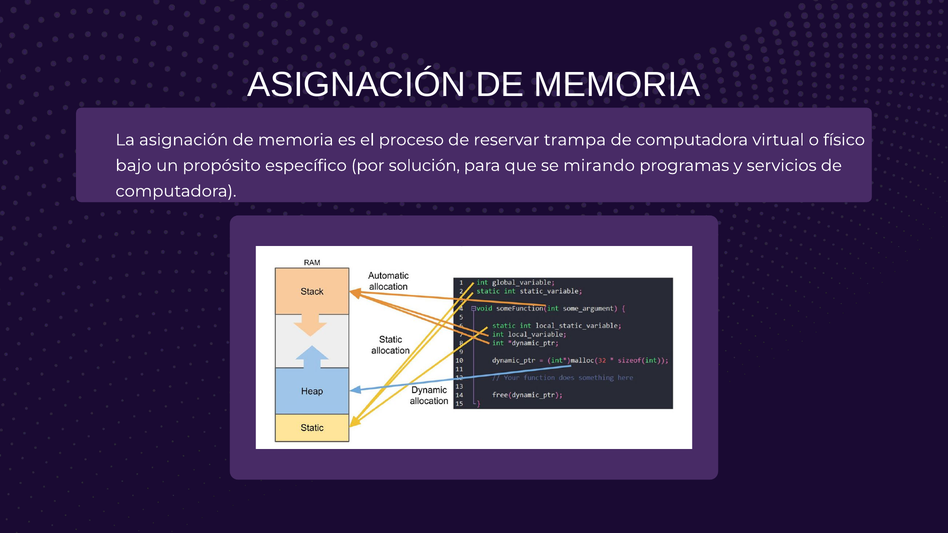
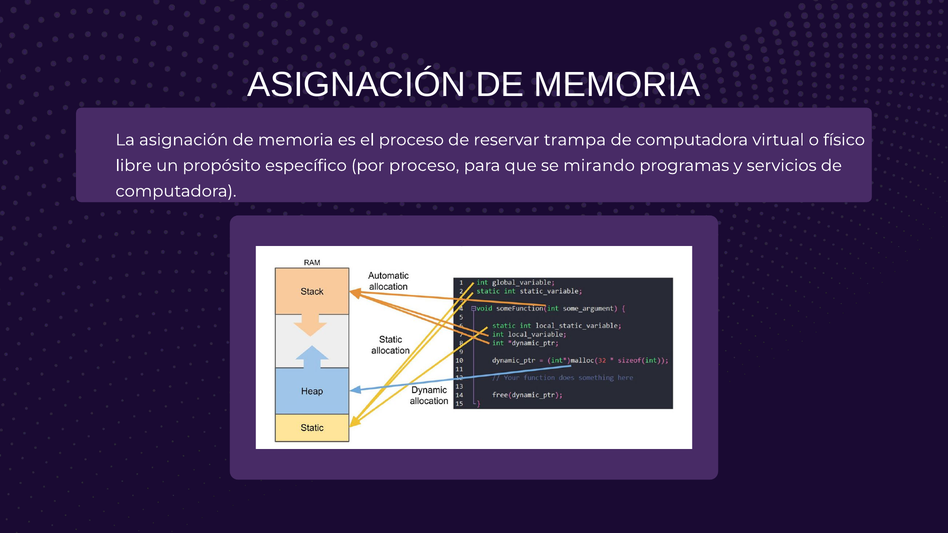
bajo: bajo -> libre
por solución: solución -> proceso
